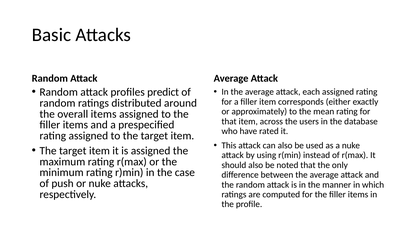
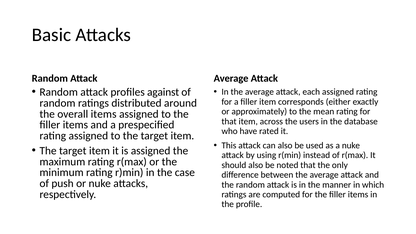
predict: predict -> against
